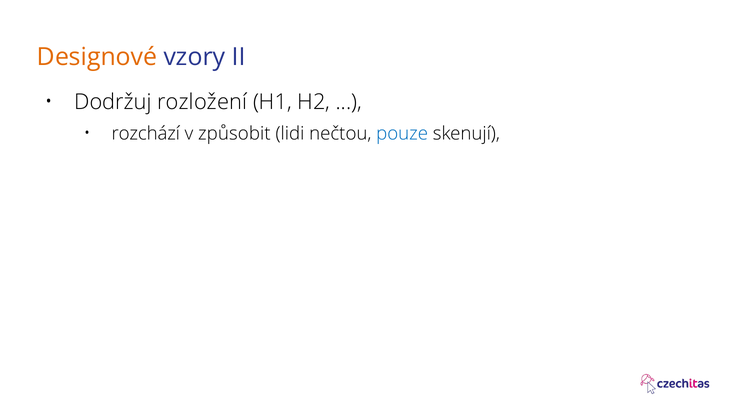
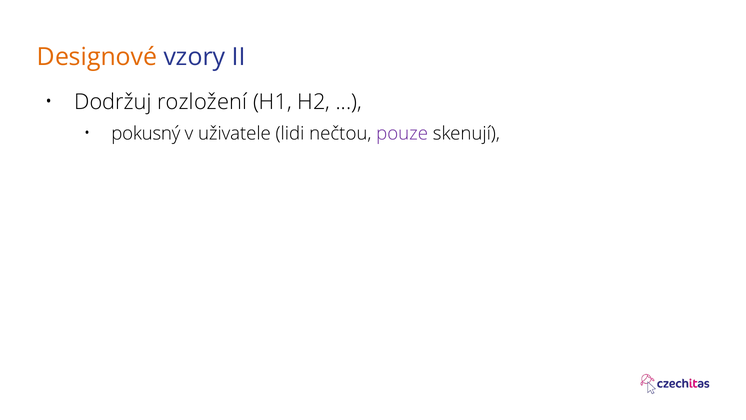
rozchází: rozchází -> pokusný
způsobit: způsobit -> uživatele
pouze colour: blue -> purple
